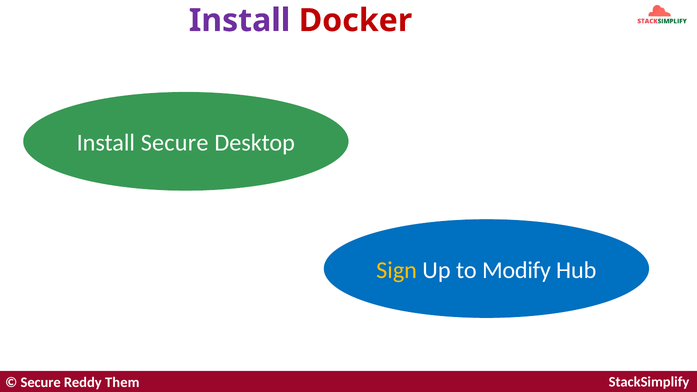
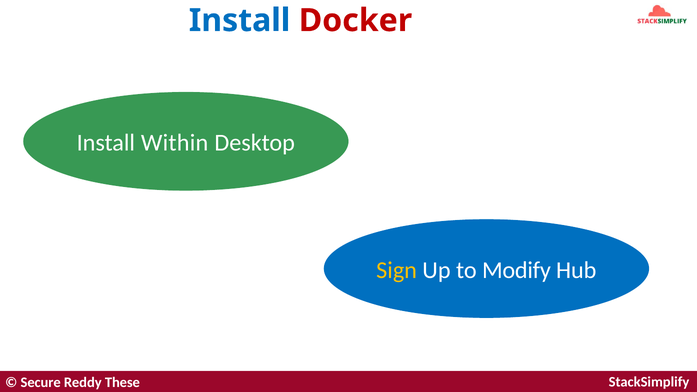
Install at (240, 21) colour: purple -> blue
Install Secure: Secure -> Within
Them: Them -> These
